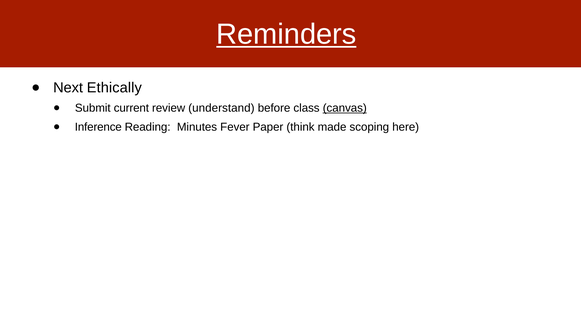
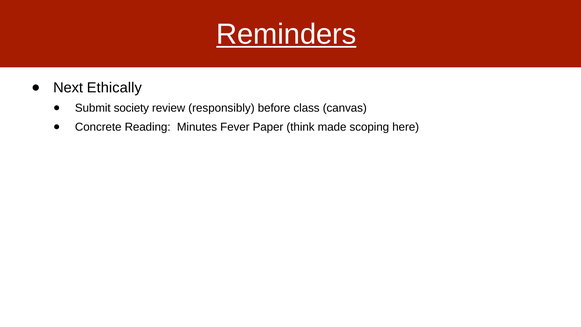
current: current -> society
understand: understand -> responsibly
canvas underline: present -> none
Inference: Inference -> Concrete
